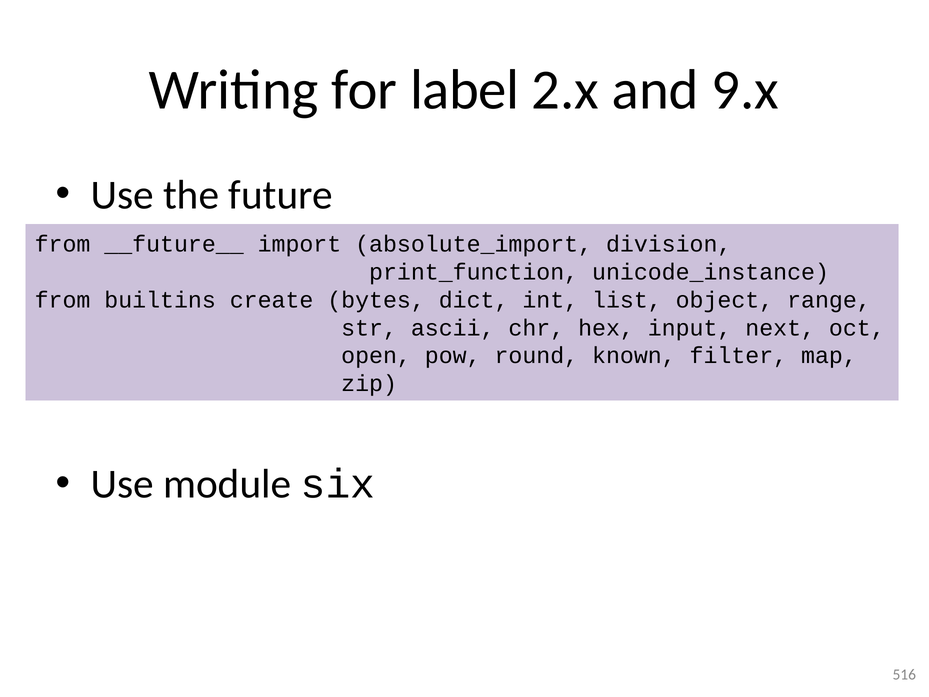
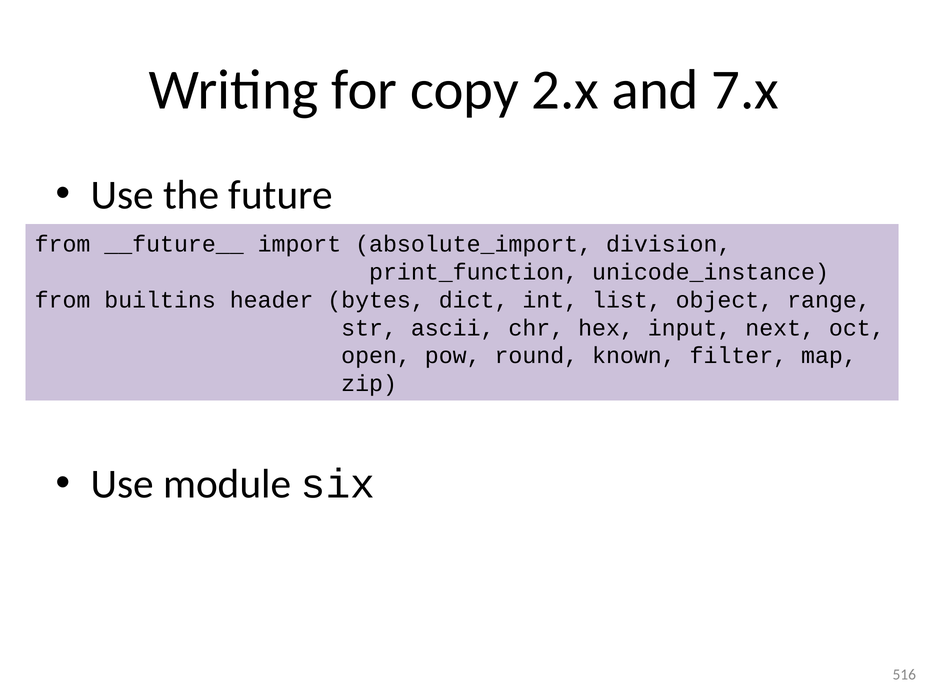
label: label -> copy
9.x: 9.x -> 7.x
create: create -> header
